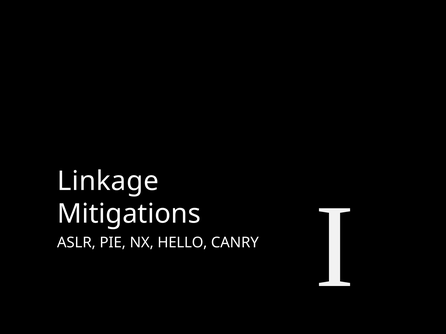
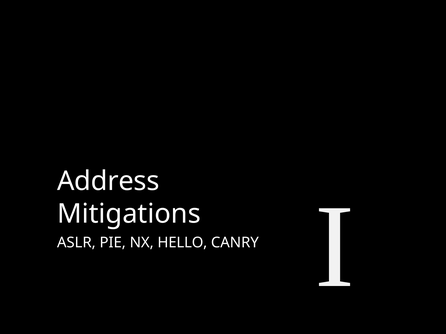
Linkage: Linkage -> Address
